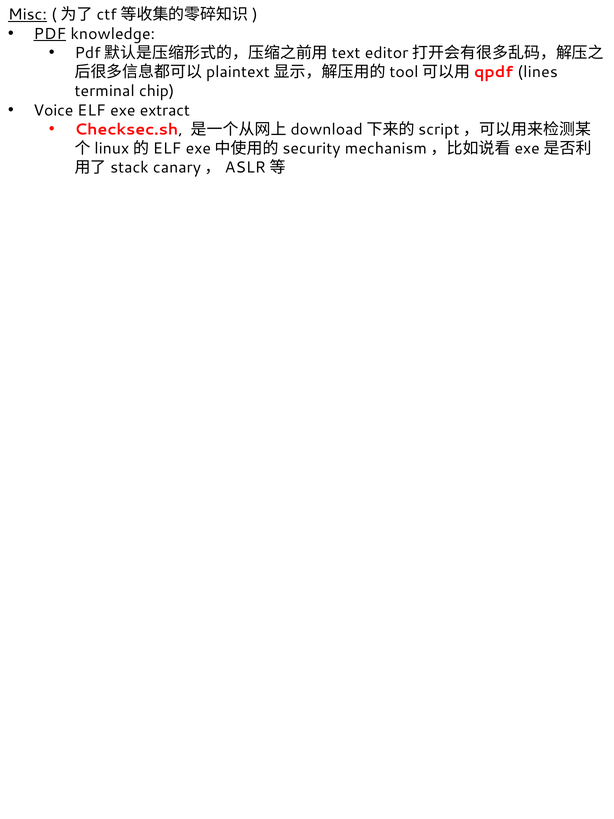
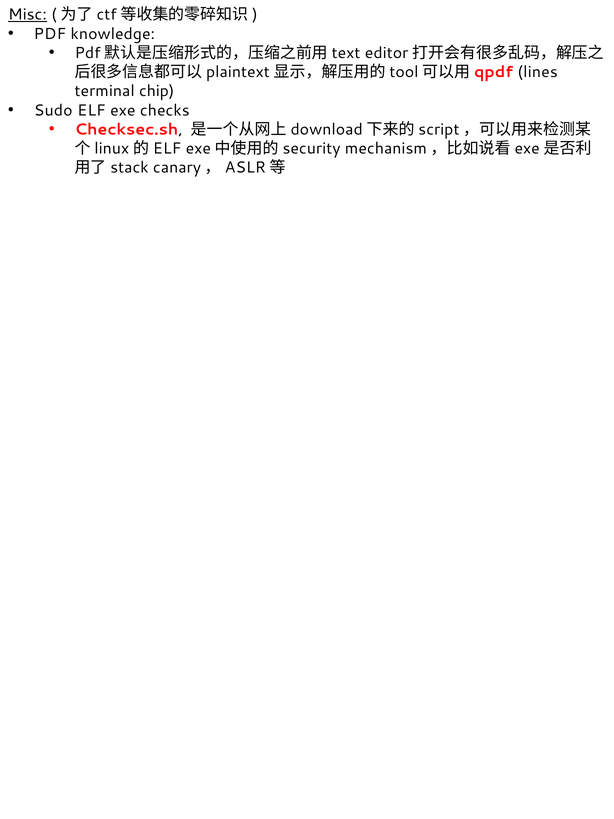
PDF underline: present -> none
Voice: Voice -> Sudo
extract: extract -> checks
